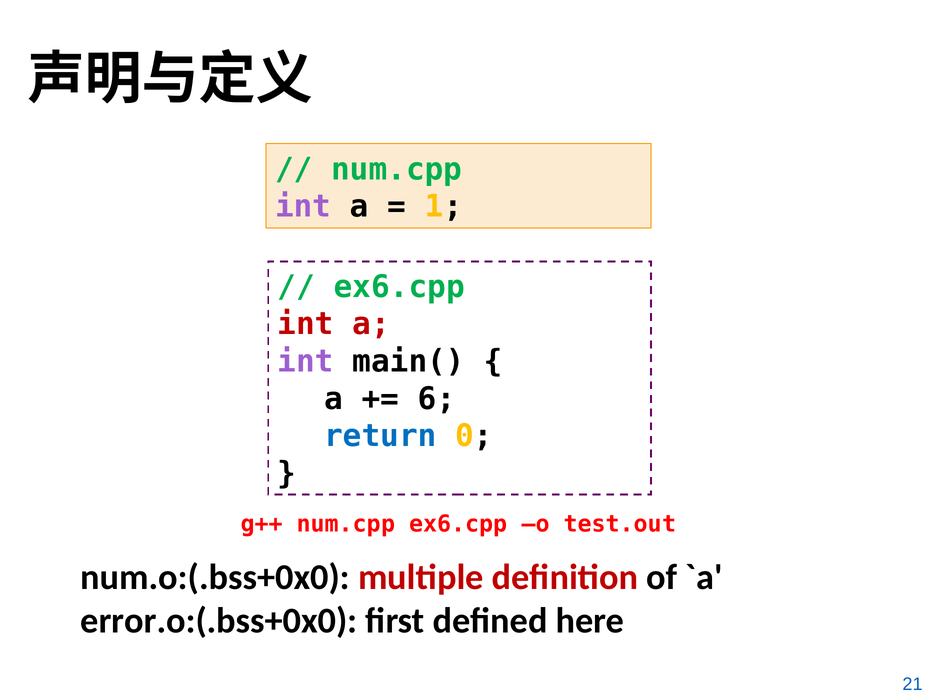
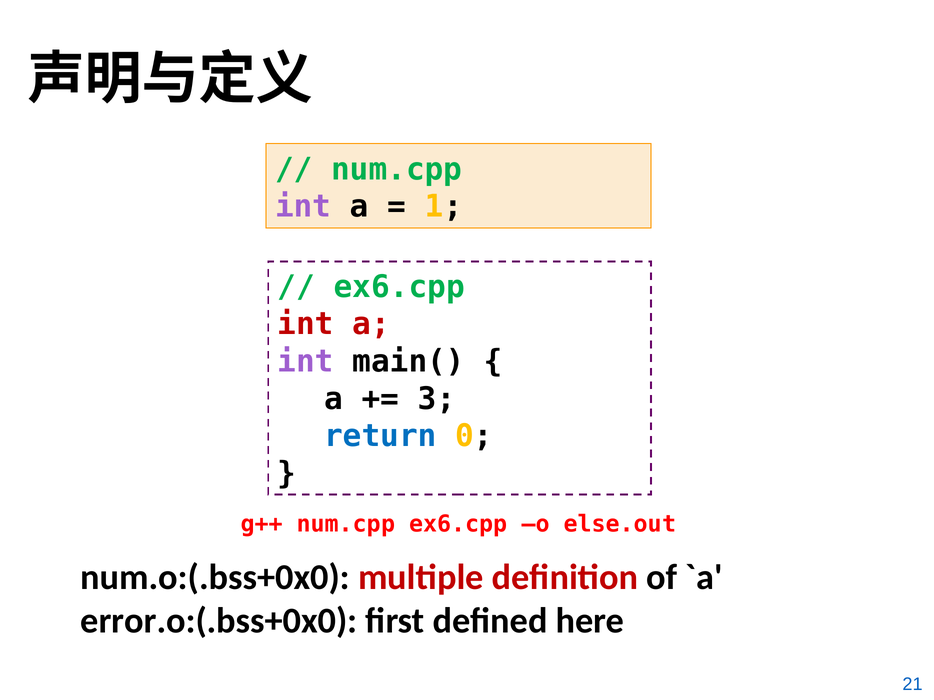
6: 6 -> 3
test.out: test.out -> else.out
